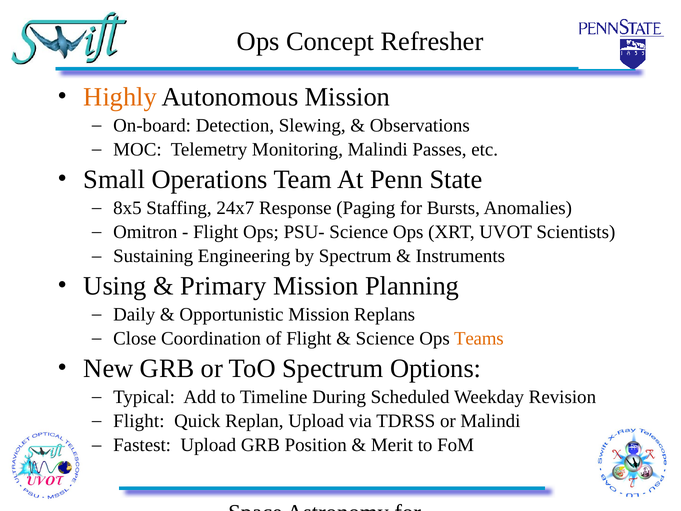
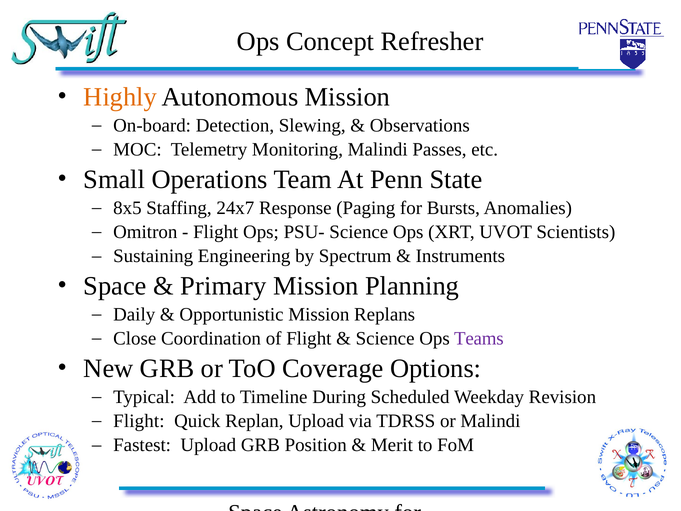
Using at (115, 286): Using -> Space
Teams colour: orange -> purple
ToO Spectrum: Spectrum -> Coverage
